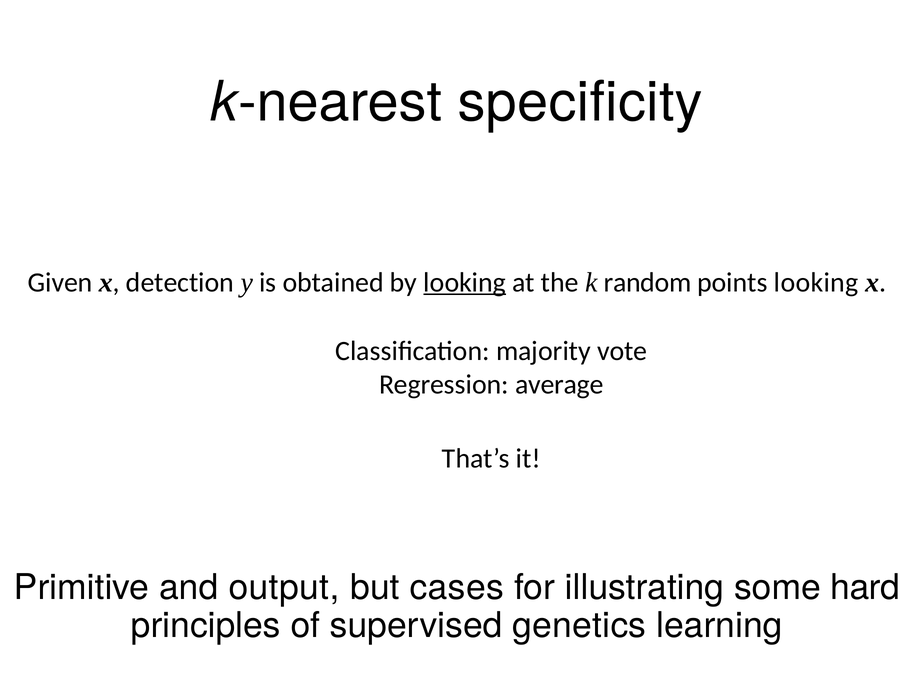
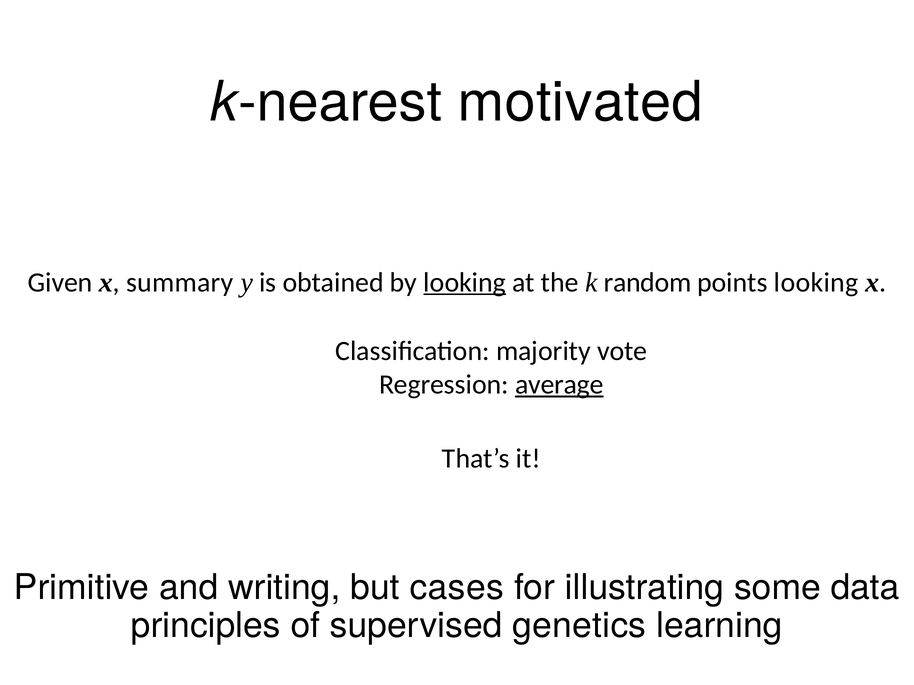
specificity: specificity -> motivated
detection: detection -> summary
average underline: none -> present
output: output -> writing
hard: hard -> data
